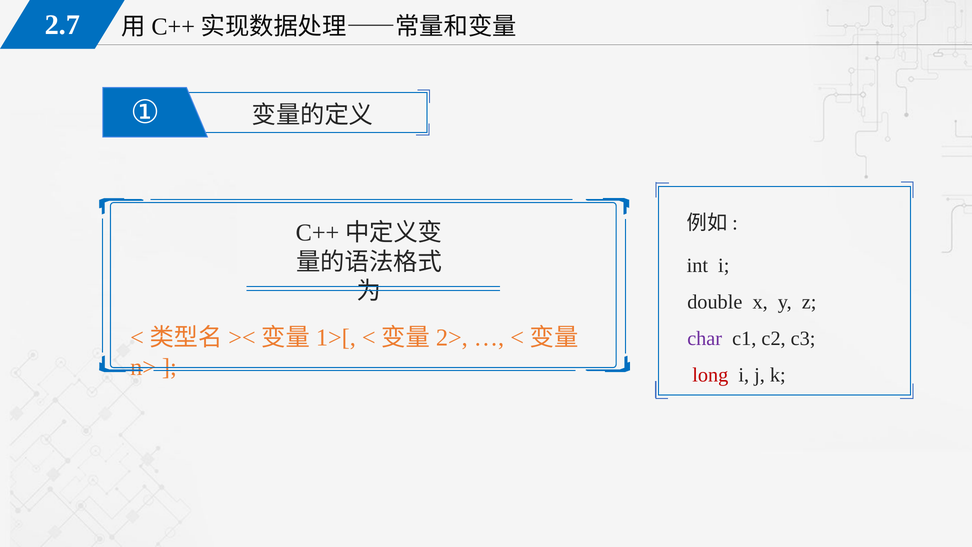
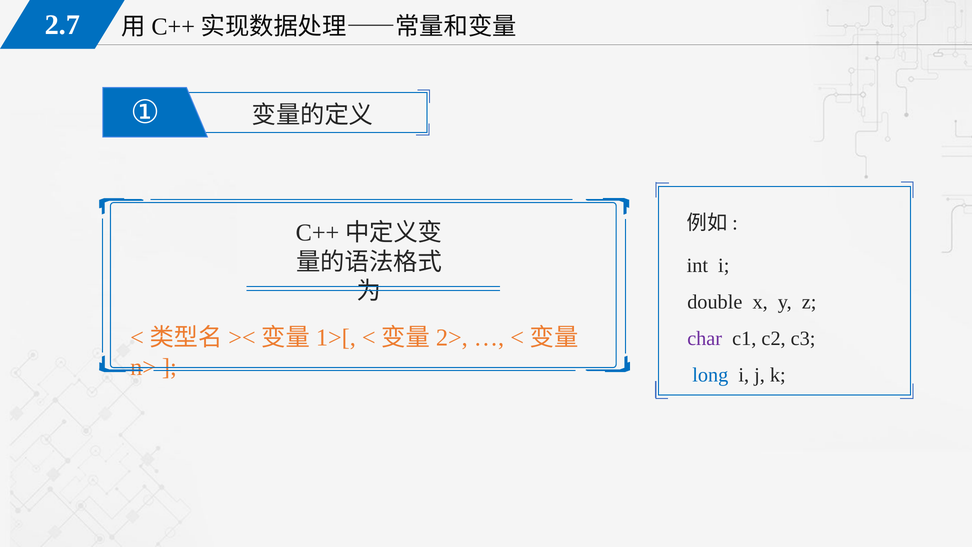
long colour: red -> blue
